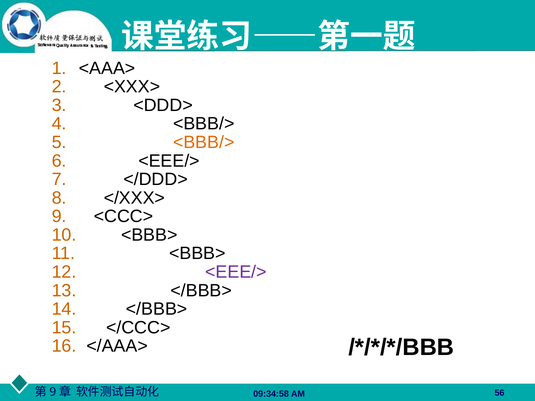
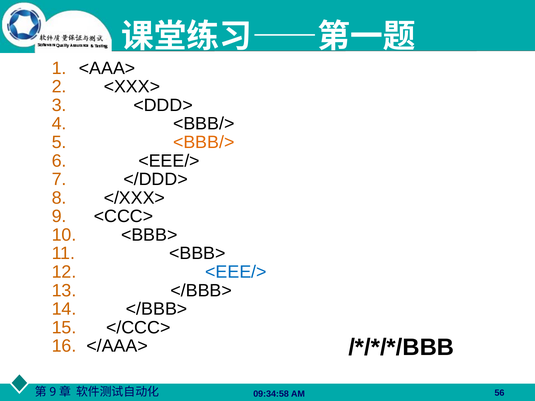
<EEE/> at (236, 272) colour: purple -> blue
